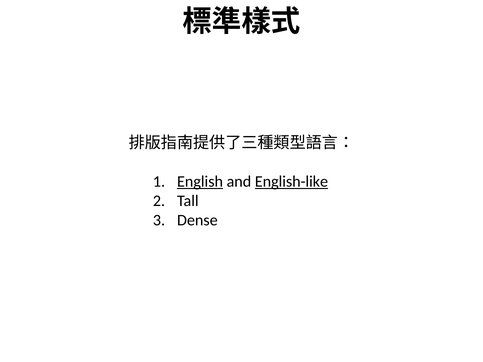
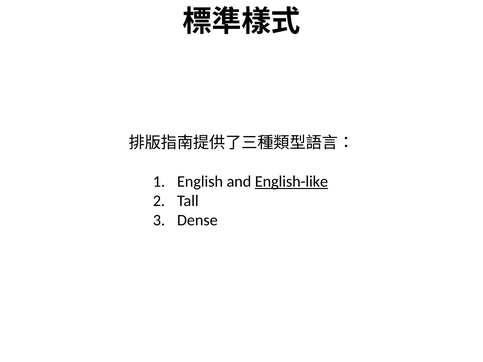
English underline: present -> none
